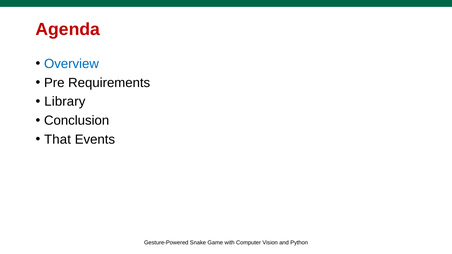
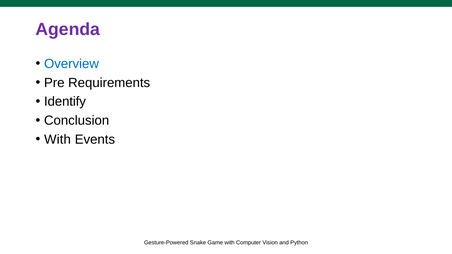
Agenda colour: red -> purple
Library: Library -> Identify
That at (58, 140): That -> With
